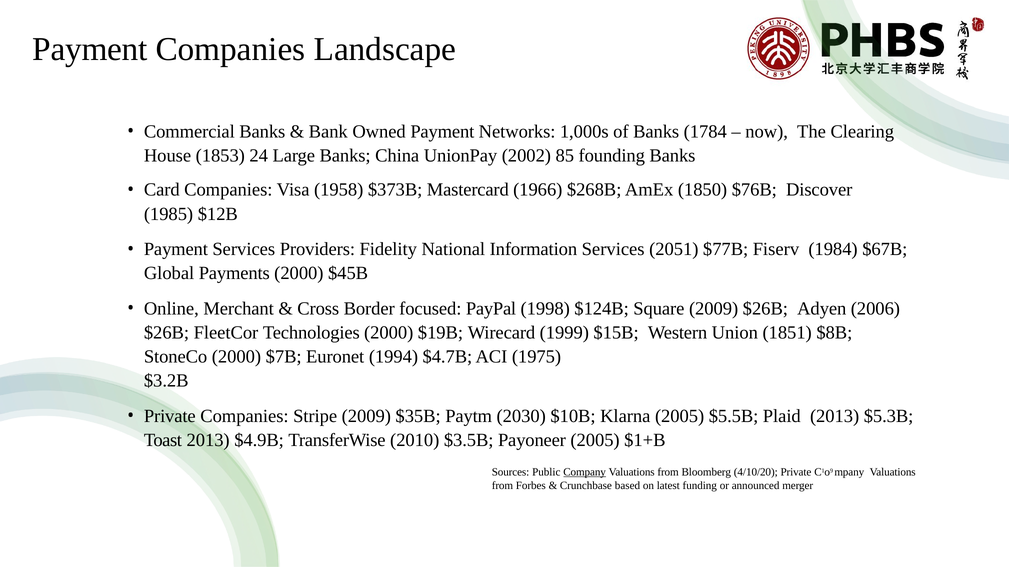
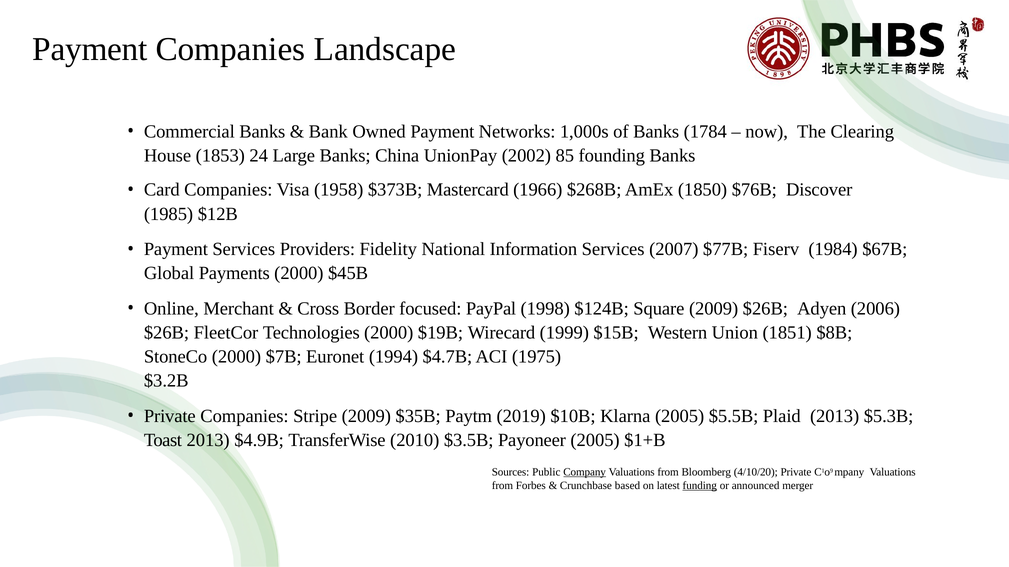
2051: 2051 -> 2007
2030: 2030 -> 2019
funding underline: none -> present
